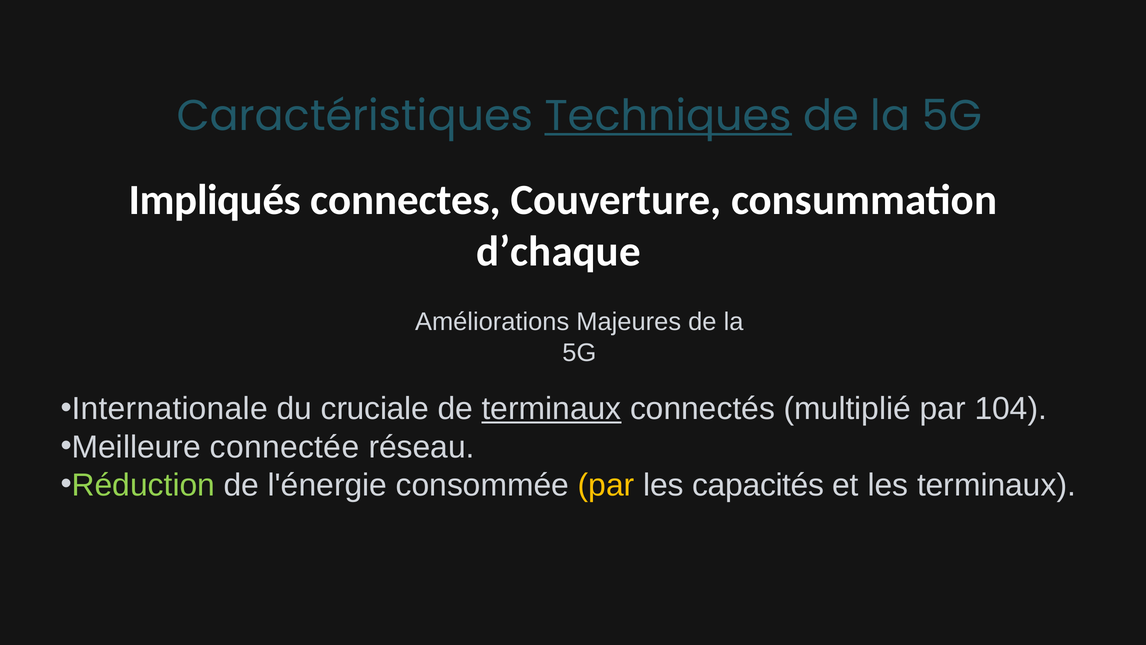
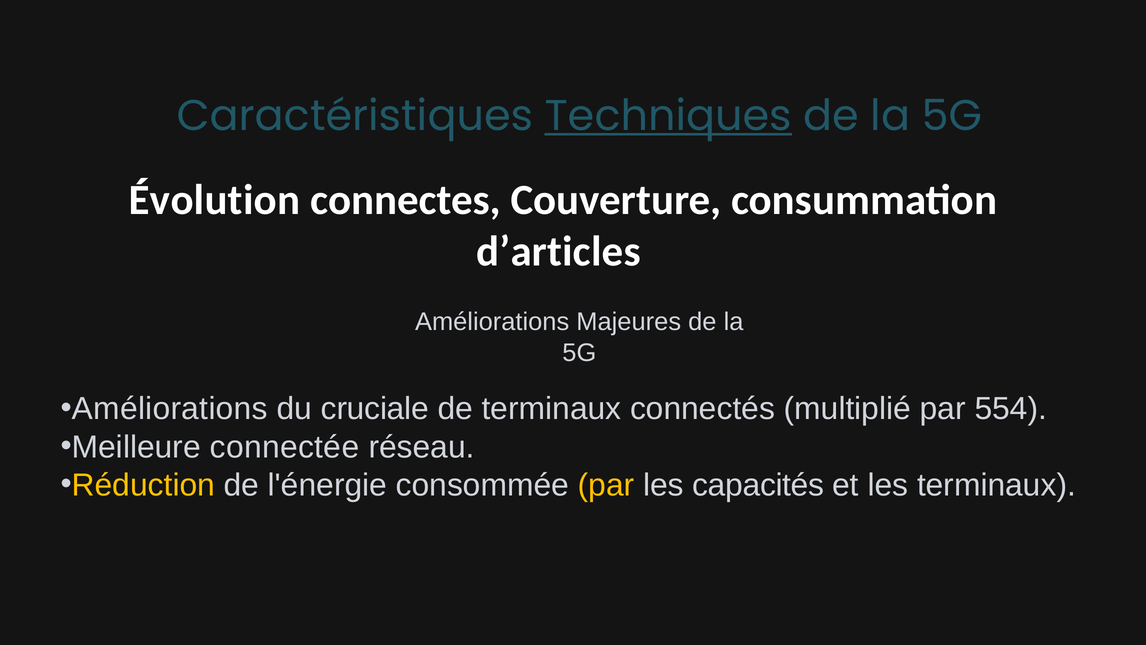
Impliqués: Impliqués -> Évolution
d’chaque: d’chaque -> d’articles
Internationale at (170, 409): Internationale -> Améliorations
terminaux at (551, 409) underline: present -> none
104: 104 -> 554
Réduction colour: light green -> yellow
